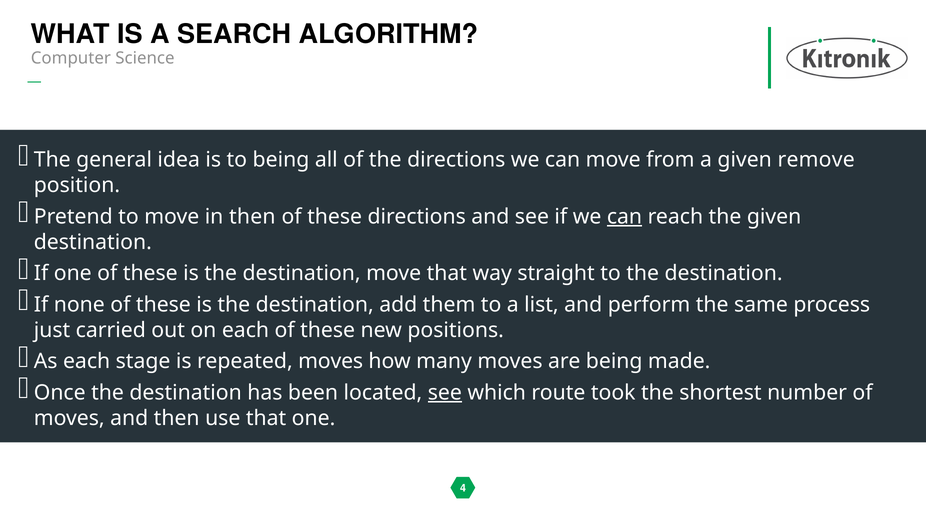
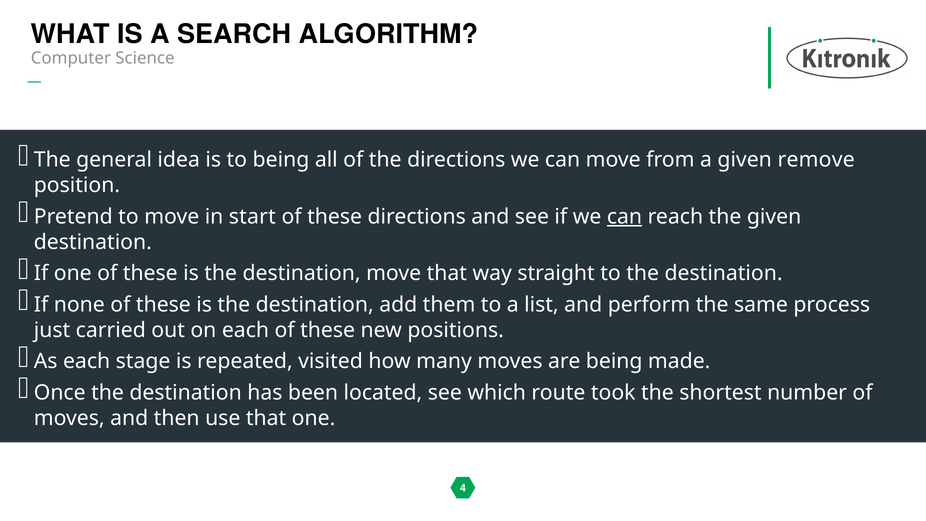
in then: then -> start
repeated moves: moves -> visited
see at (445, 392) underline: present -> none
